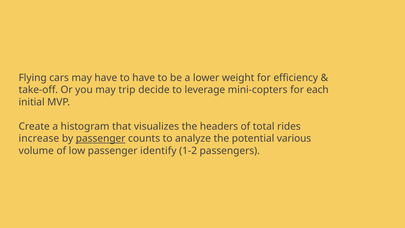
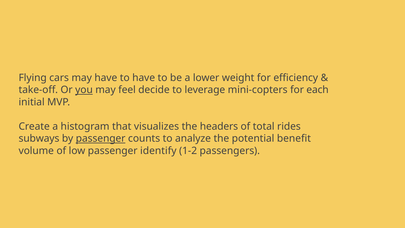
you underline: none -> present
trip: trip -> feel
increase: increase -> subways
various: various -> benefit
